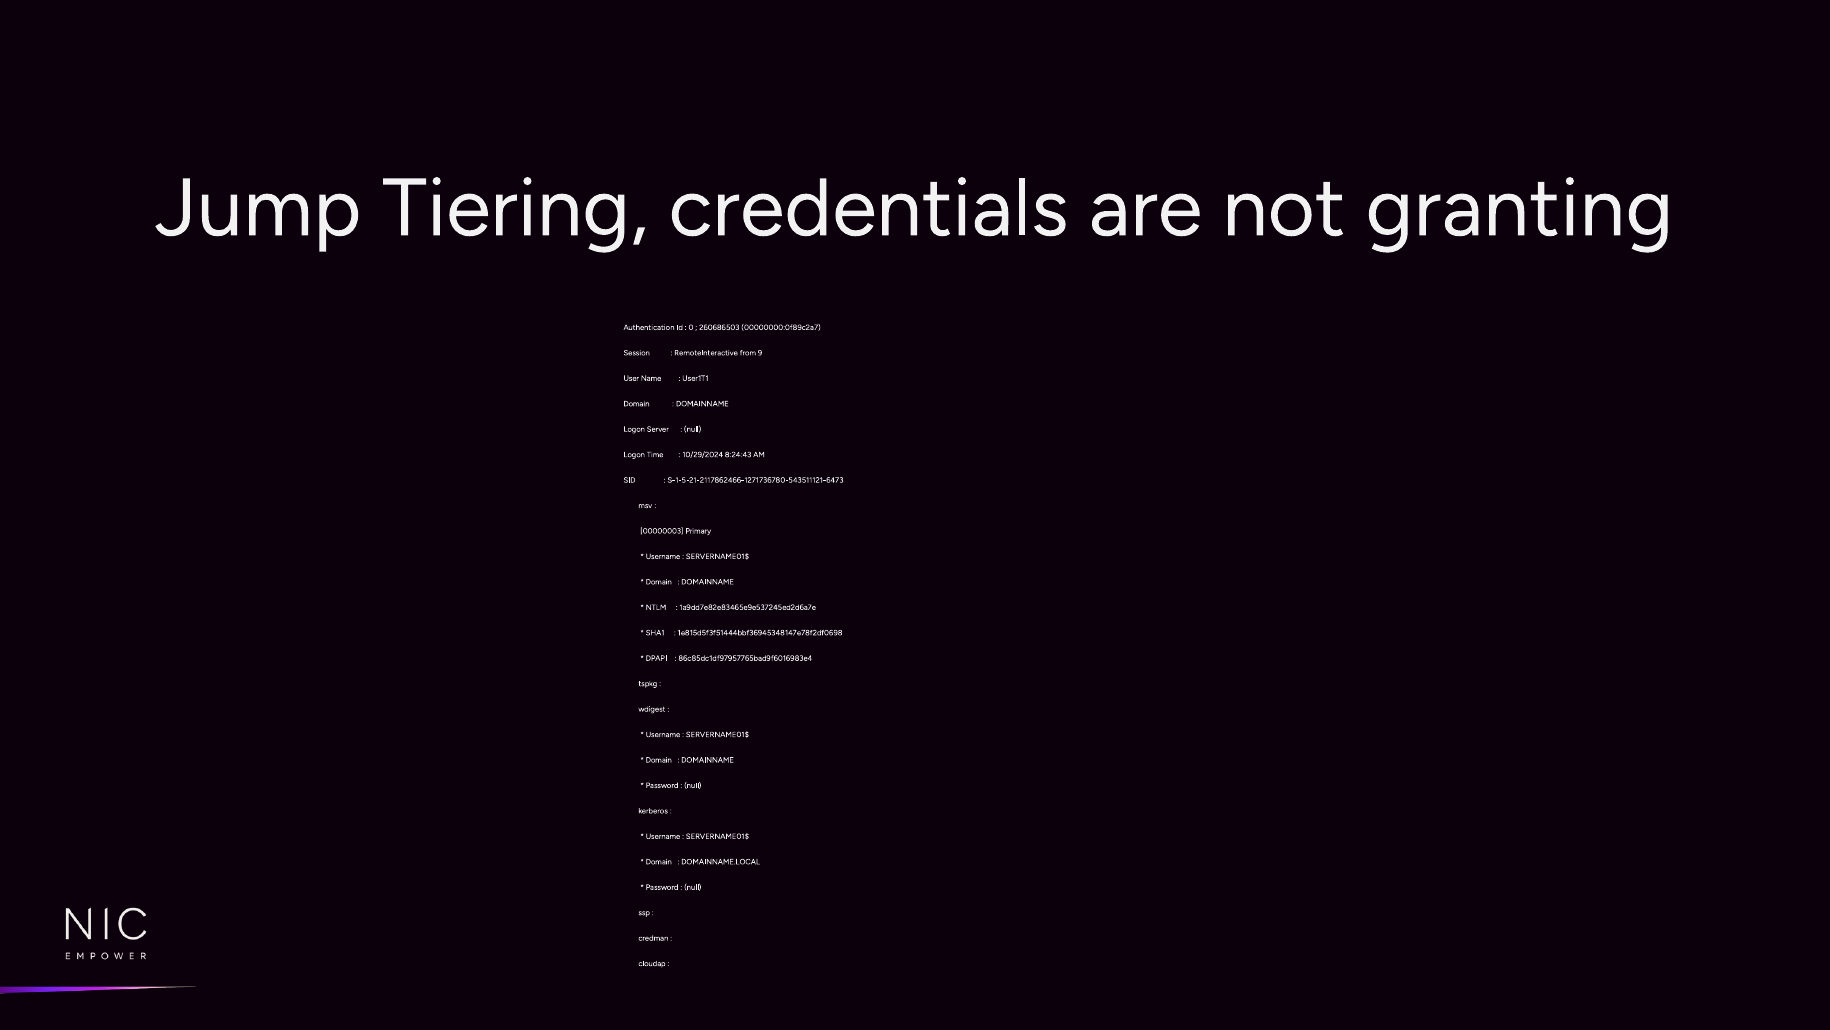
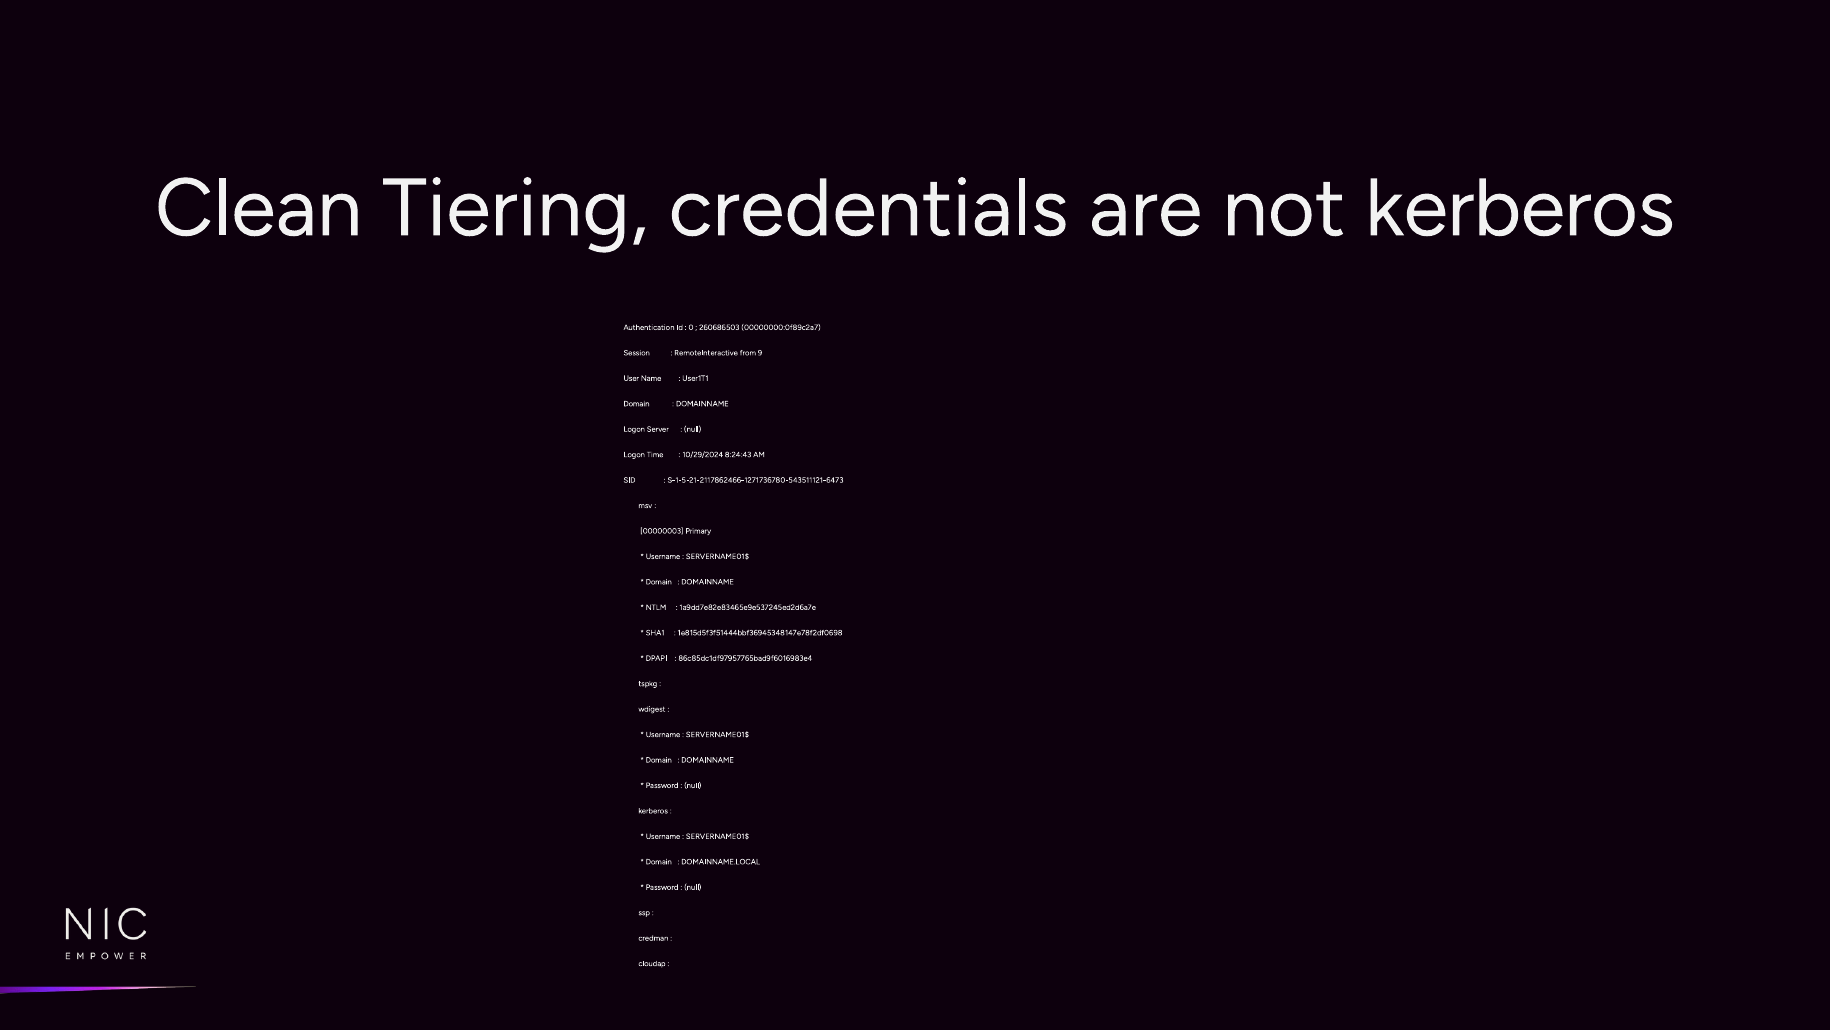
Jump: Jump -> Clean
not granting: granting -> kerberos
